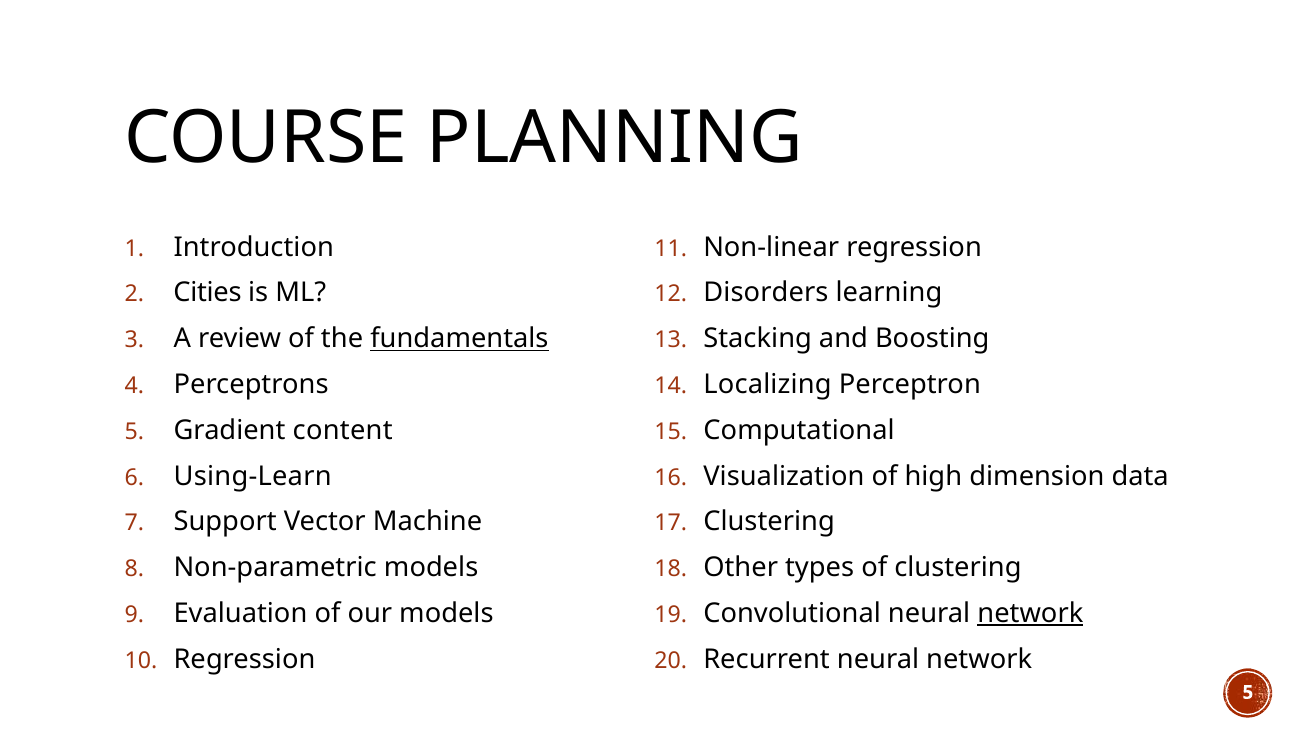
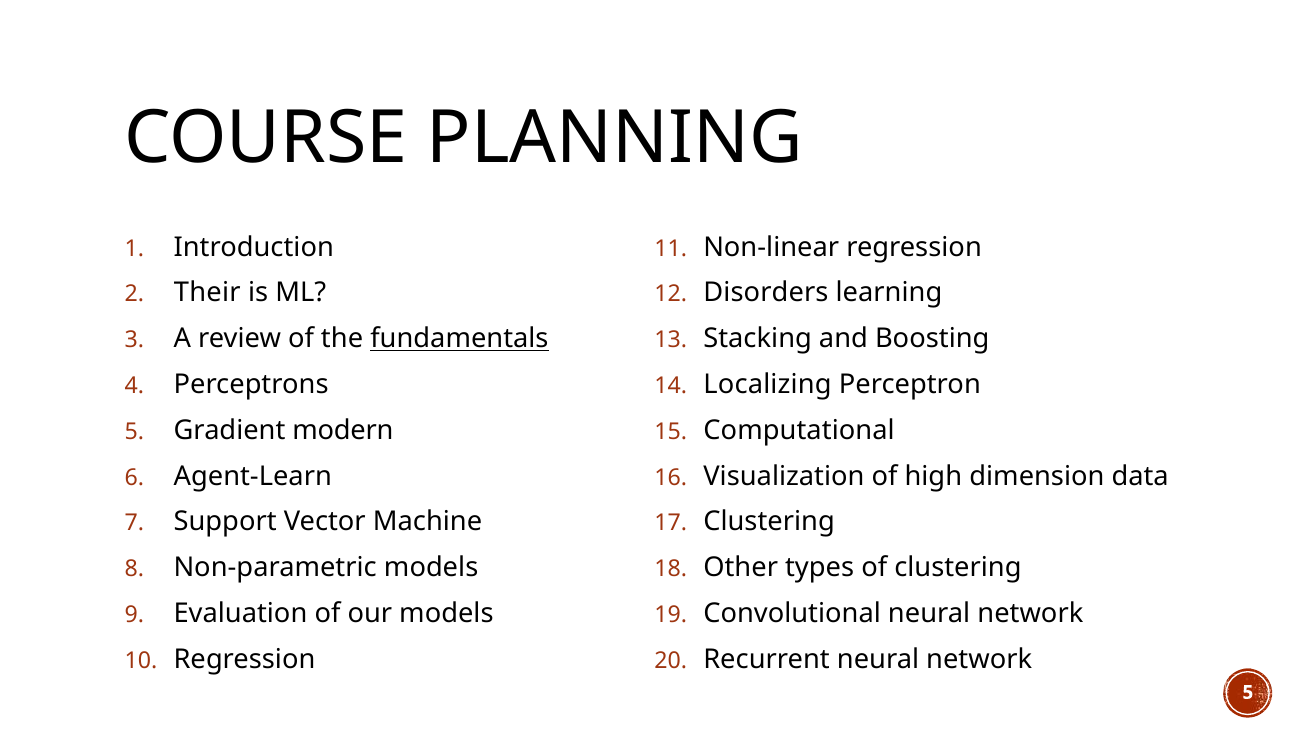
Cities: Cities -> Their
content: content -> modern
Using-Learn: Using-Learn -> Agent-Learn
network at (1030, 613) underline: present -> none
